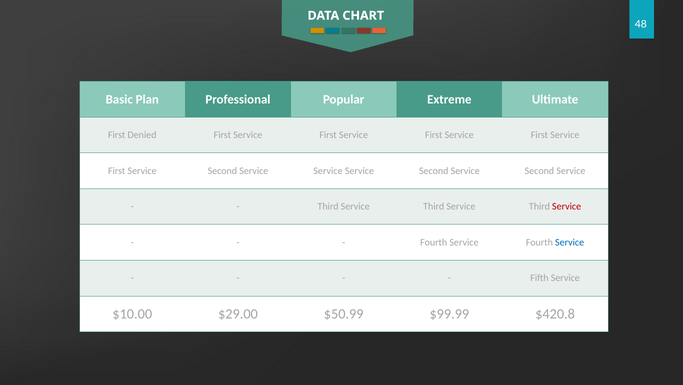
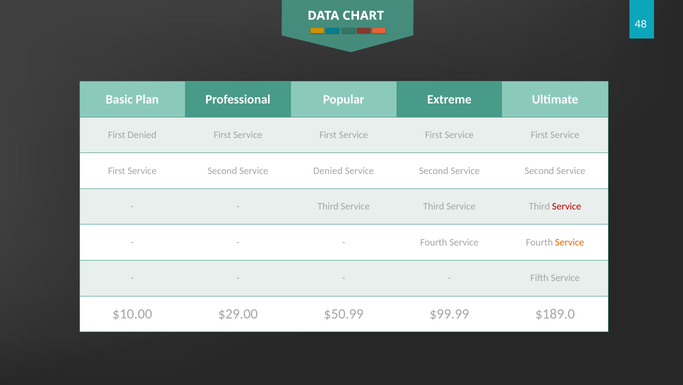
Second Service Service: Service -> Denied
Service at (570, 242) colour: blue -> orange
$420.8: $420.8 -> $189.0
